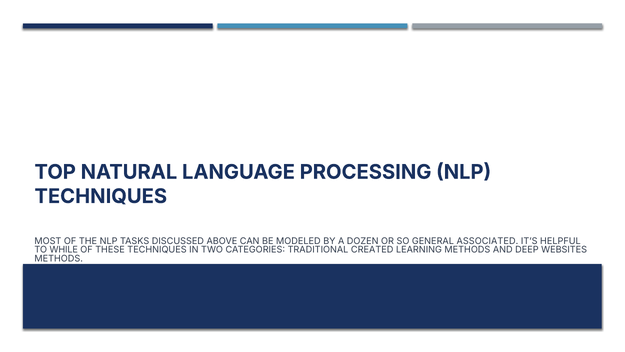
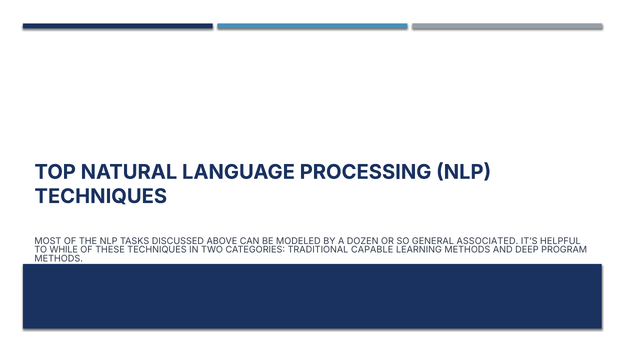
CREATED: CREATED -> CAPABLE
WEBSITES: WEBSITES -> PROGRAM
